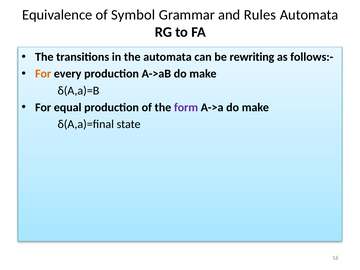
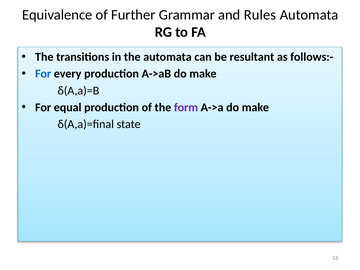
Symbol: Symbol -> Further
rewriting: rewriting -> resultant
For at (43, 74) colour: orange -> blue
